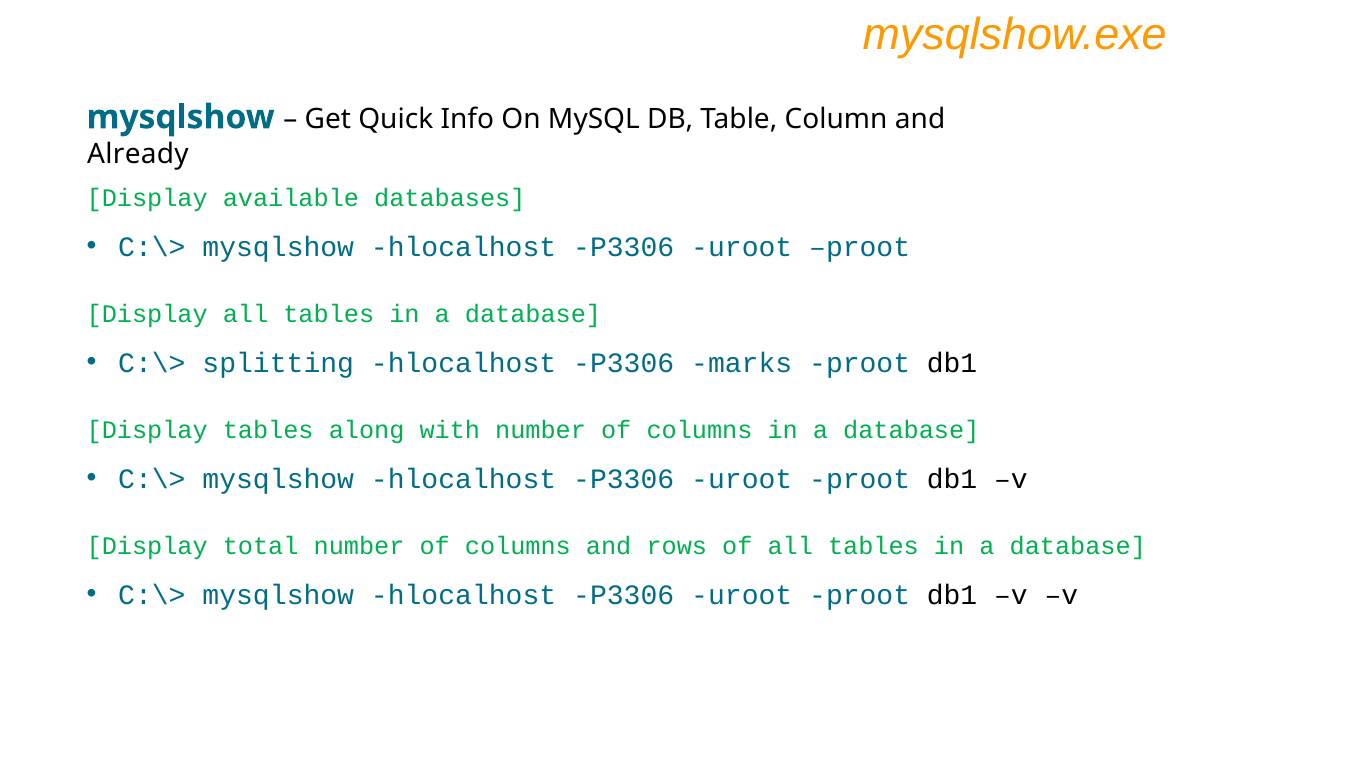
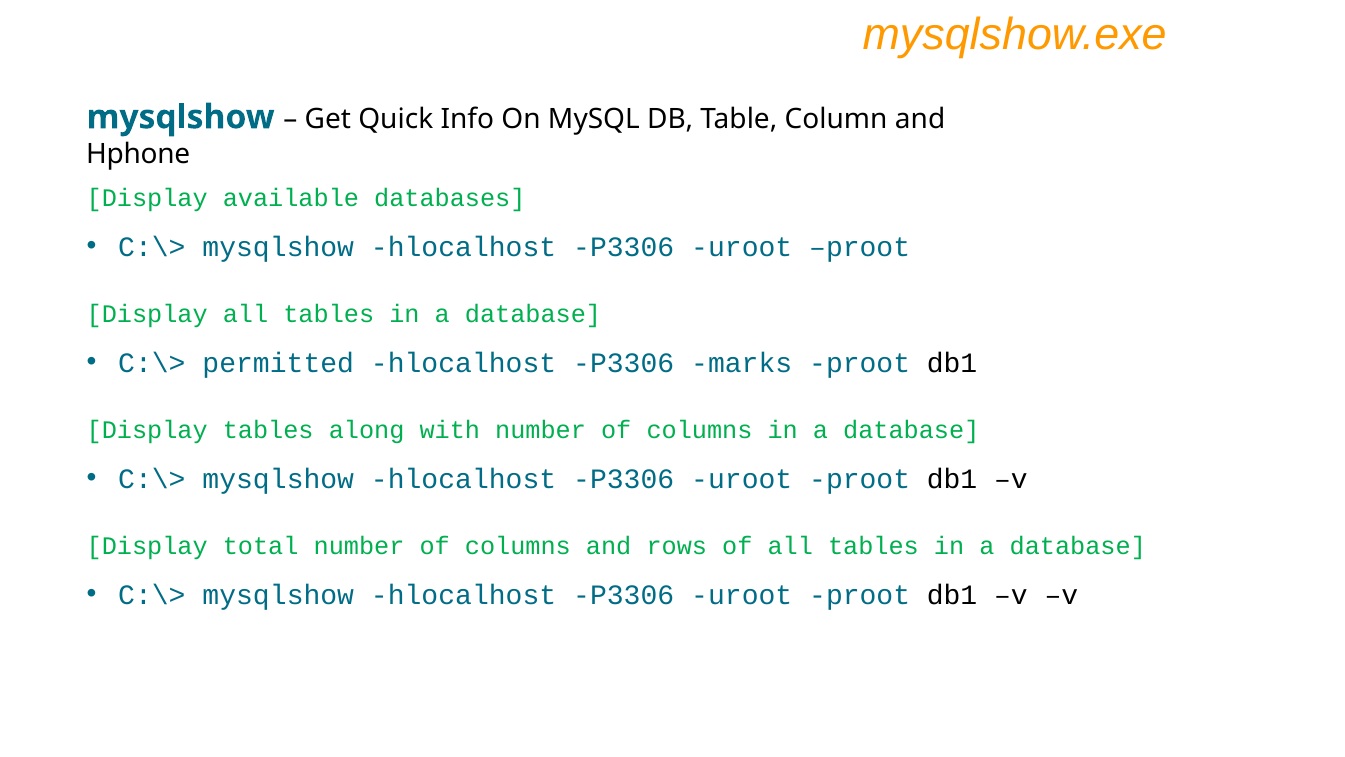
Already: Already -> Hphone
splitting: splitting -> permitted
